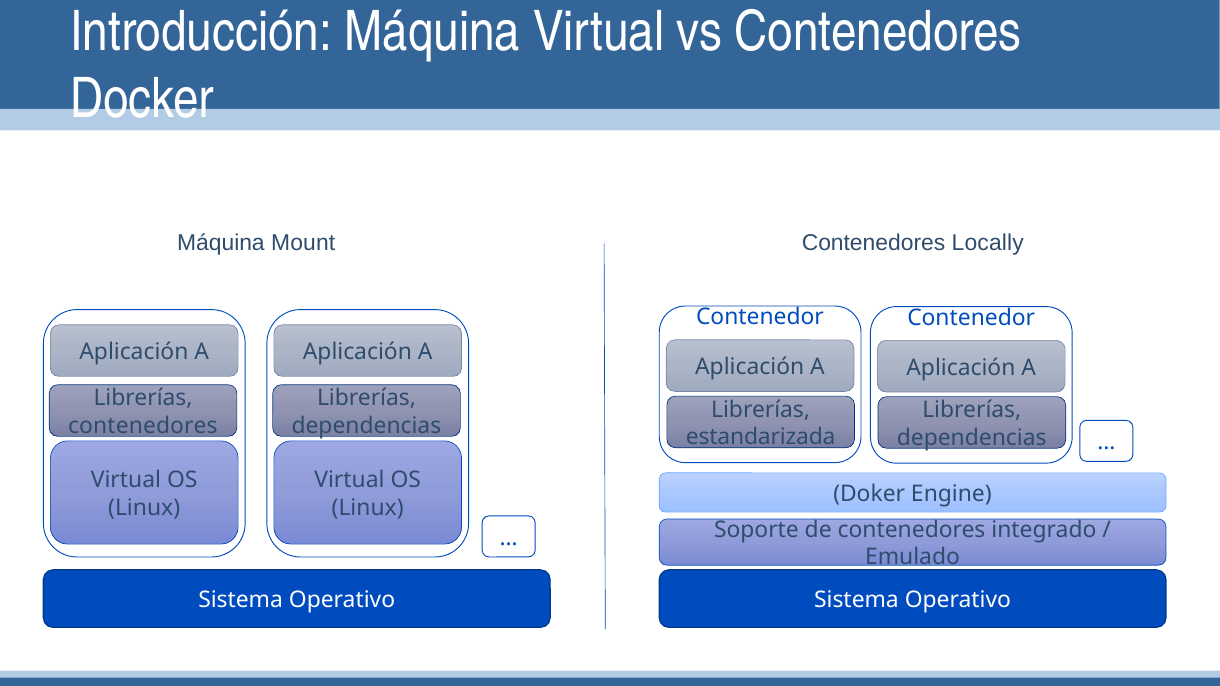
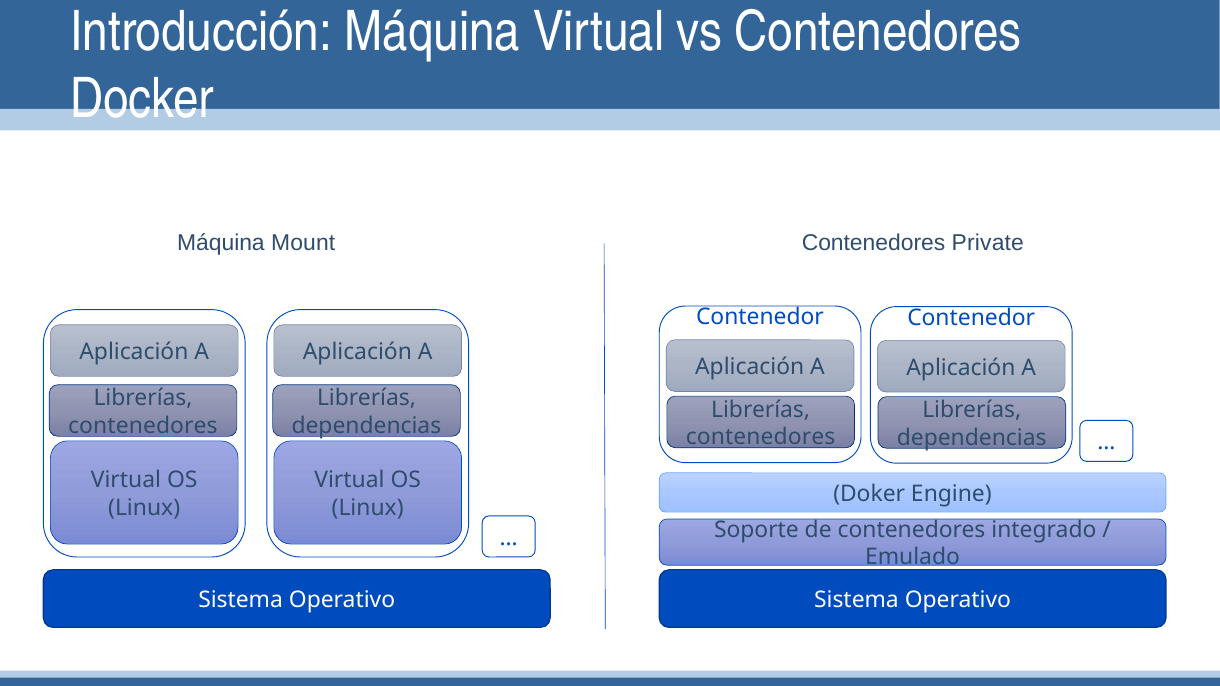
Locally: Locally -> Private
estandarizada at (761, 437): estandarizada -> contenedores
